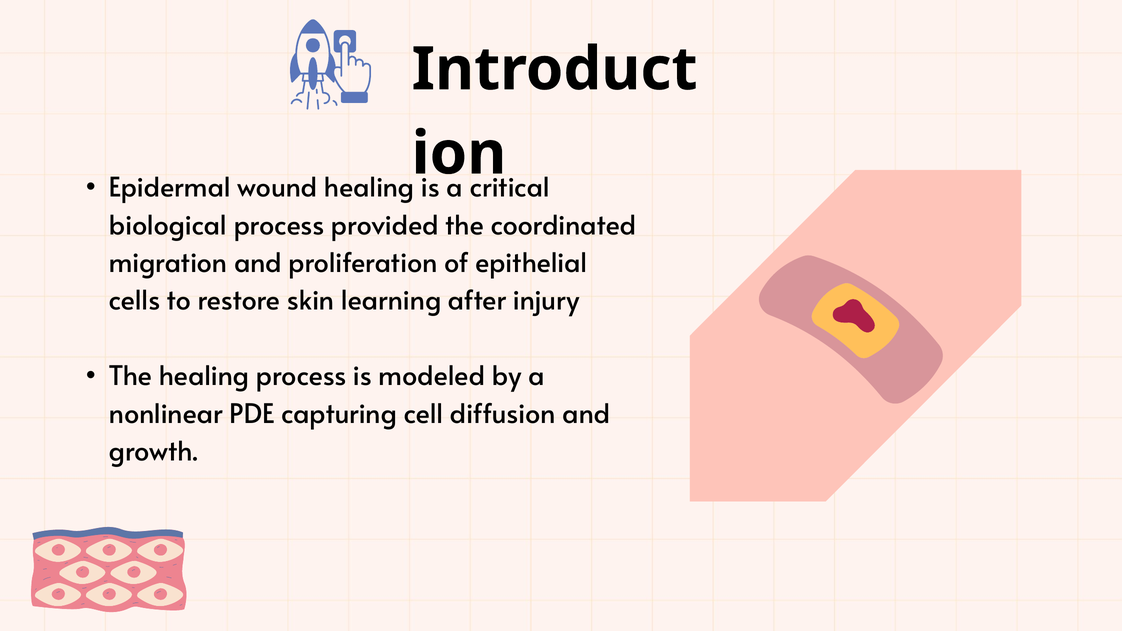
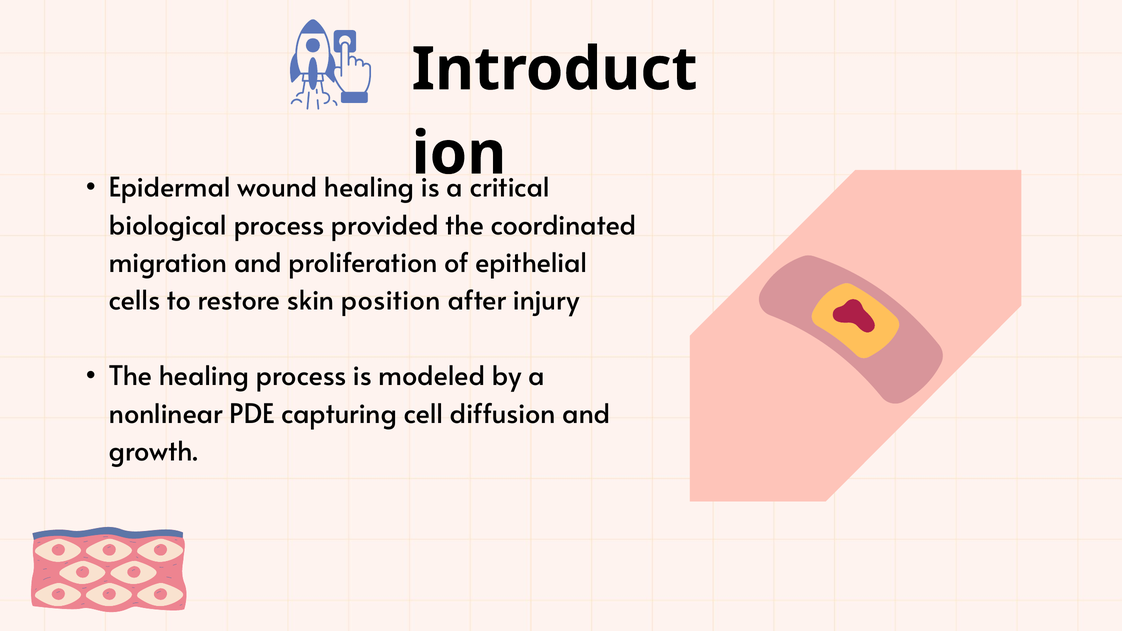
learning: learning -> position
